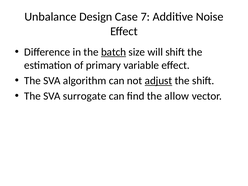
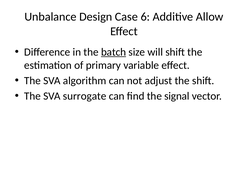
7: 7 -> 6
Noise: Noise -> Allow
adjust underline: present -> none
allow: allow -> signal
